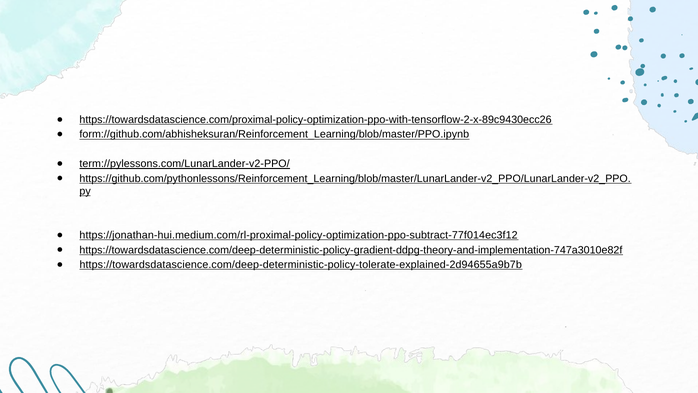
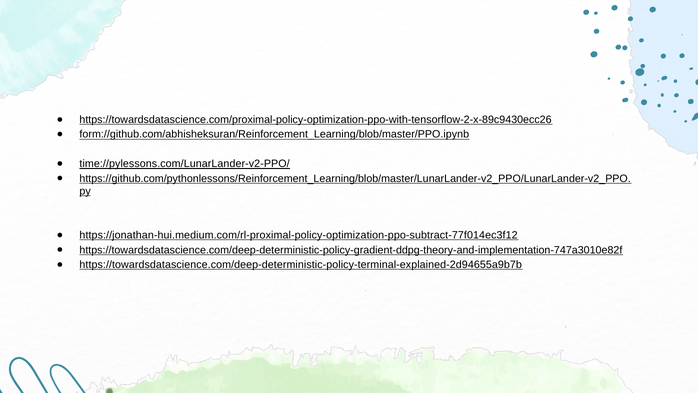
term://pylessons.com/LunarLander-v2-PPO/: term://pylessons.com/LunarLander-v2-PPO/ -> time://pylessons.com/LunarLander-v2-PPO/
https://towardsdatascience.com/deep-deterministic-policy-tolerate-explained-2d94655a9b7b: https://towardsdatascience.com/deep-deterministic-policy-tolerate-explained-2d94655a9b7b -> https://towardsdatascience.com/deep-deterministic-policy-terminal-explained-2d94655a9b7b
